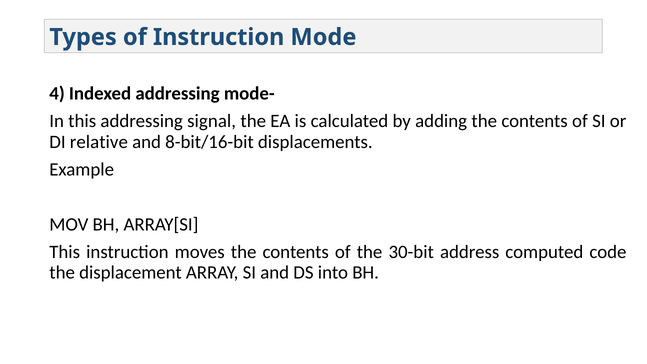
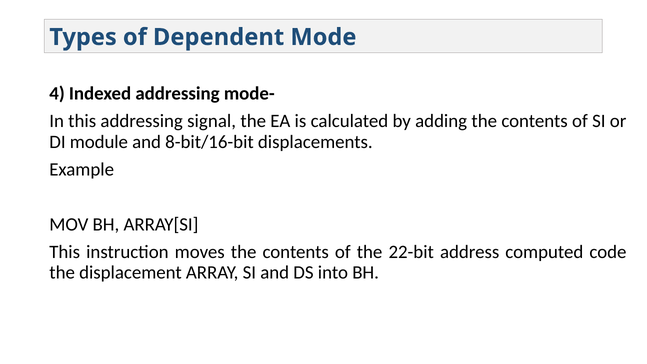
of Instruction: Instruction -> Dependent
relative: relative -> module
30-bit: 30-bit -> 22-bit
